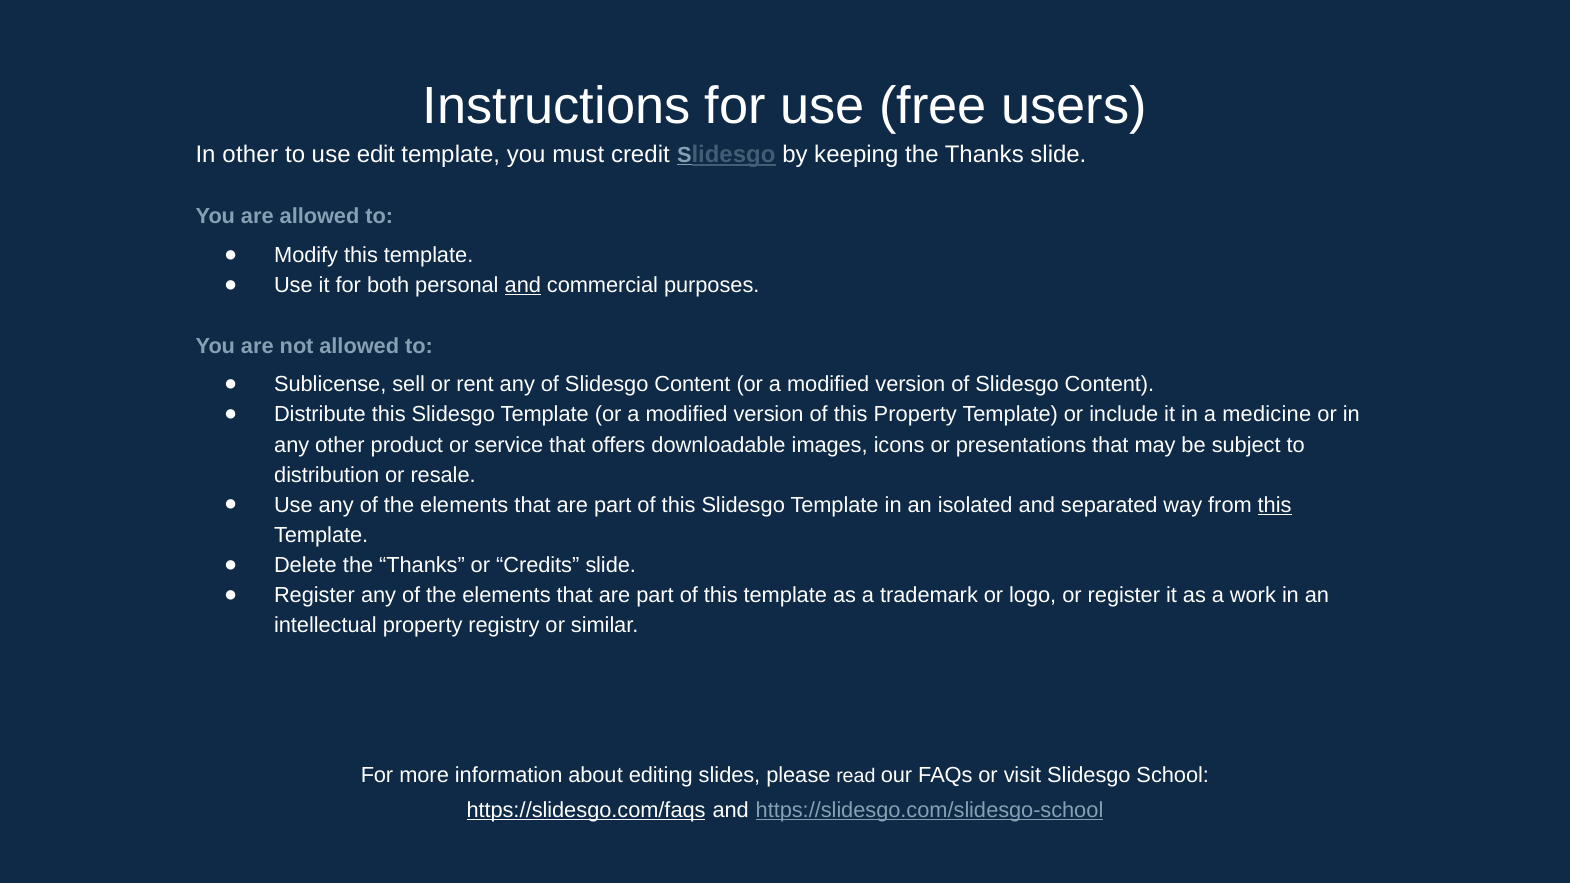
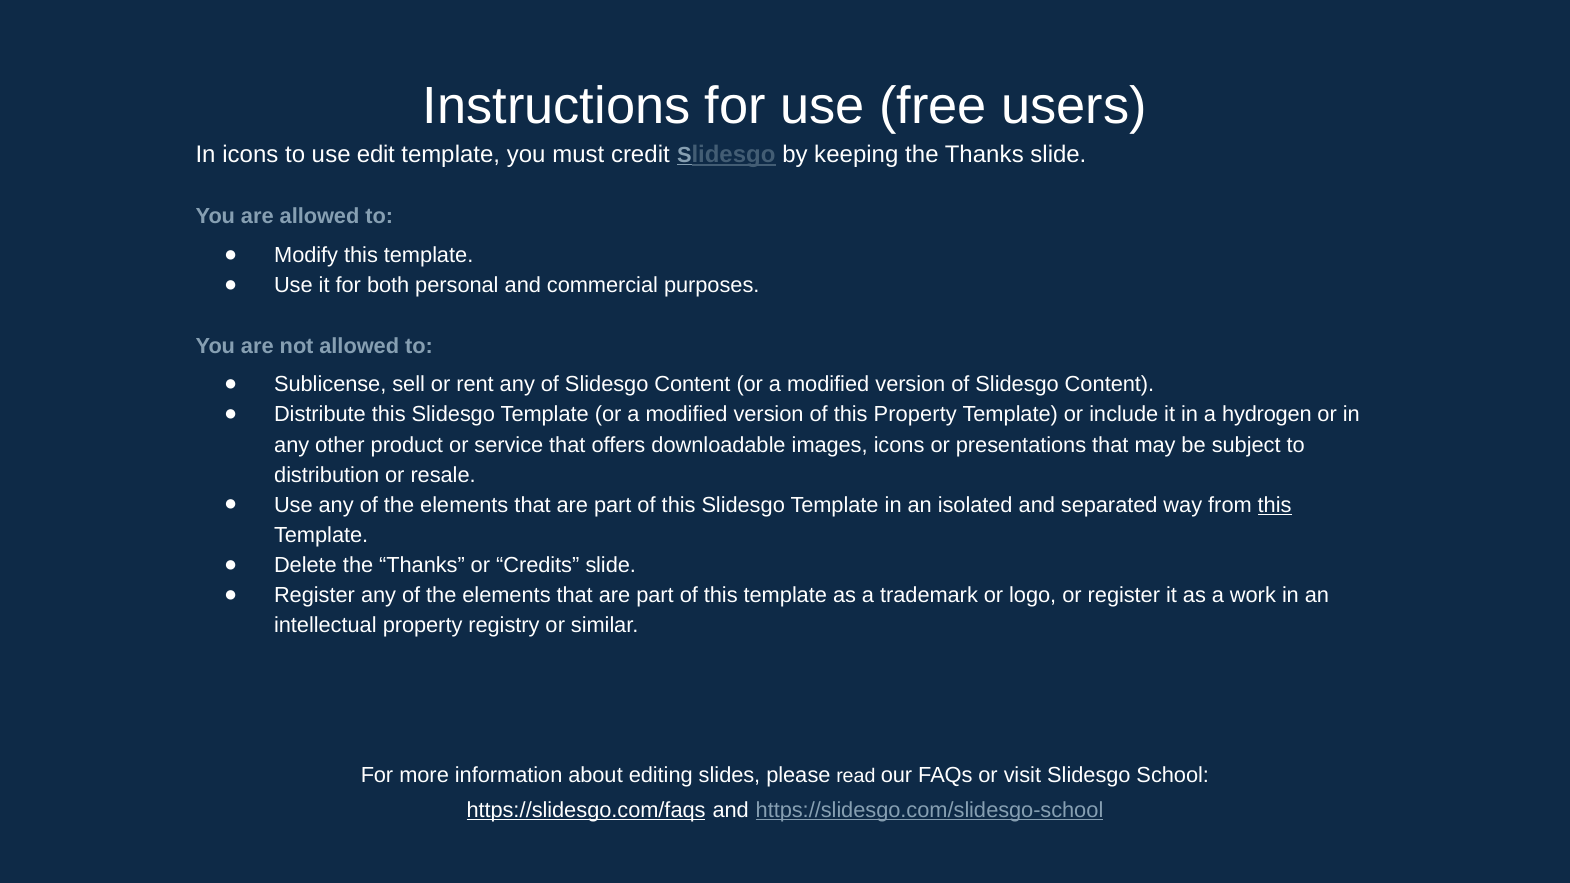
In other: other -> icons
and at (523, 285) underline: present -> none
medicine: medicine -> hydrogen
